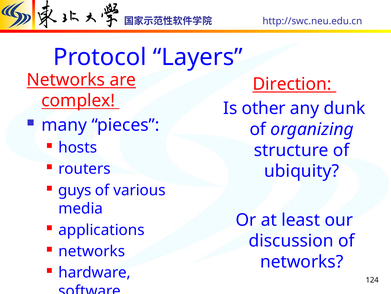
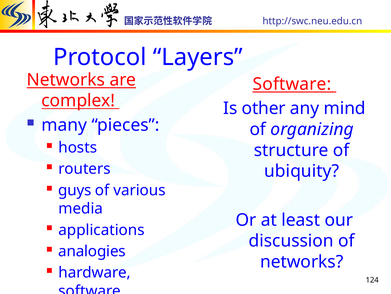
Direction at (292, 84): Direction -> Software
dunk: dunk -> mind
networks at (92, 251): networks -> analogies
